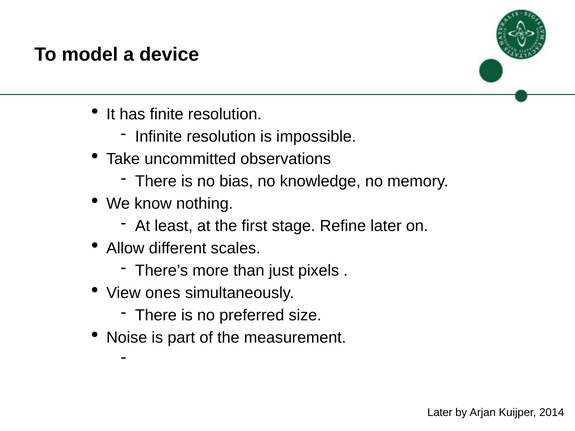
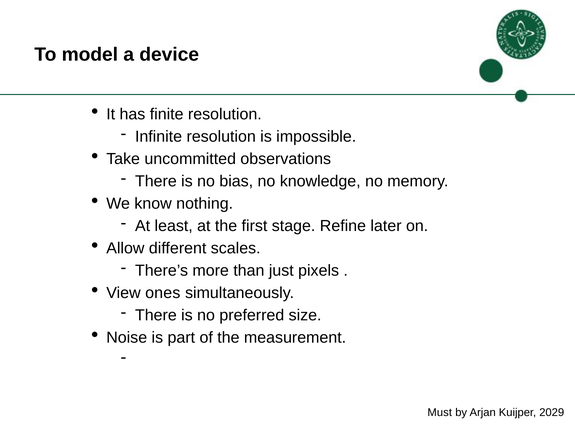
Later at (440, 413): Later -> Must
2014: 2014 -> 2029
